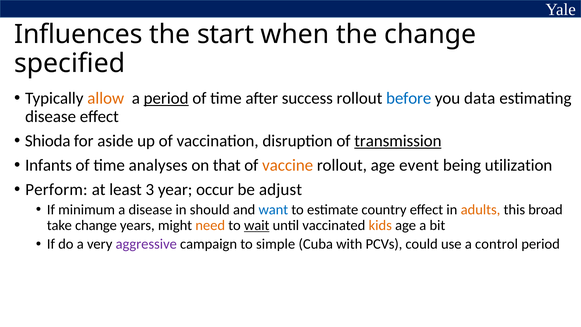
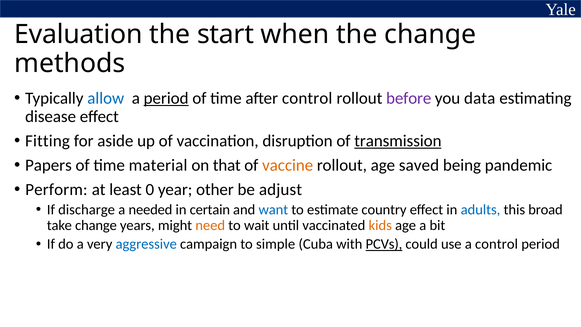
Influences: Influences -> Evaluation
specified: specified -> methods
allow colour: orange -> blue
after success: success -> control
before colour: blue -> purple
Shioda: Shioda -> Fitting
Infants: Infants -> Papers
analyses: analyses -> material
event: event -> saved
utilization: utilization -> pandemic
3: 3 -> 0
occur: occur -> other
minimum: minimum -> discharge
a disease: disease -> needed
should: should -> certain
adults colour: orange -> blue
wait underline: present -> none
aggressive colour: purple -> blue
PCVs underline: none -> present
